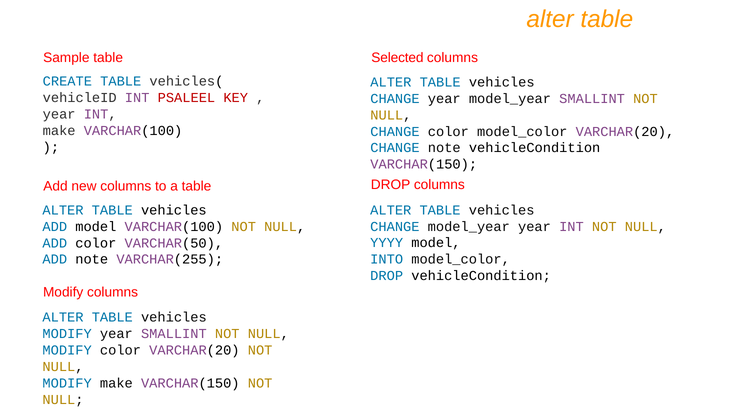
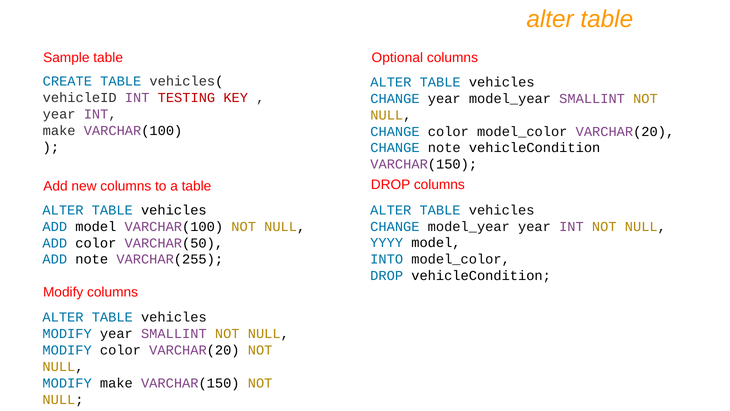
Selected: Selected -> Optional
PSALEEL: PSALEEL -> TESTING
